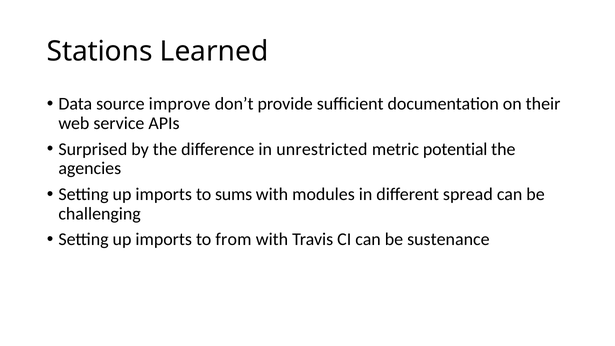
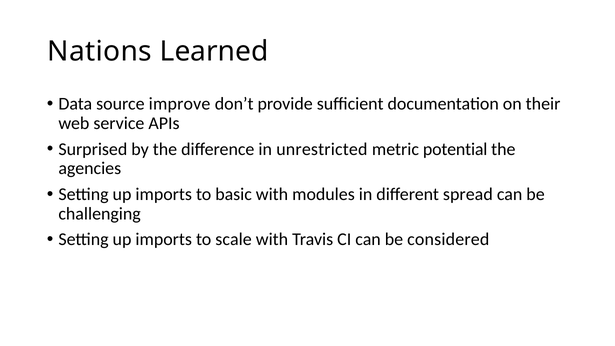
Stations: Stations -> Nations
sums: sums -> basic
from: from -> scale
sustenance: sustenance -> considered
